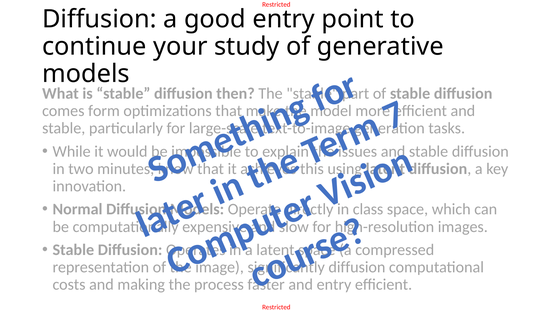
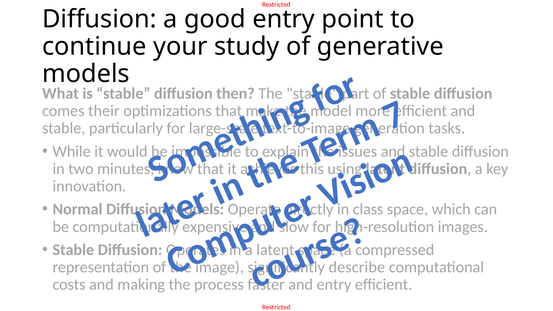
form: form -> their
diffusion at (357, 267): diffusion -> describe
